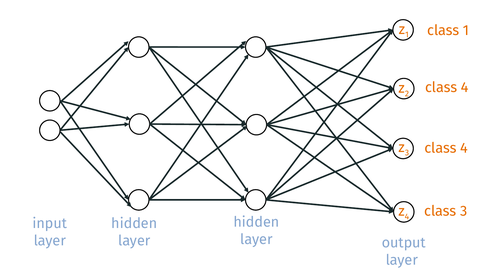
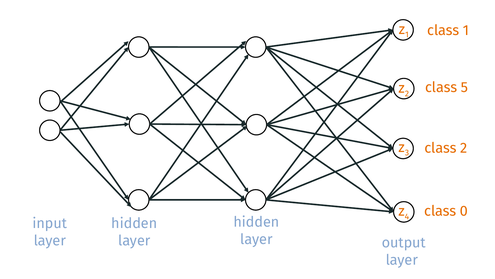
4 at (465, 87): 4 -> 5
4 at (464, 148): 4 -> 2
class 3: 3 -> 0
